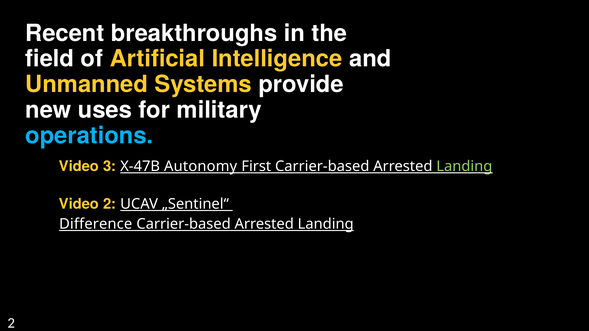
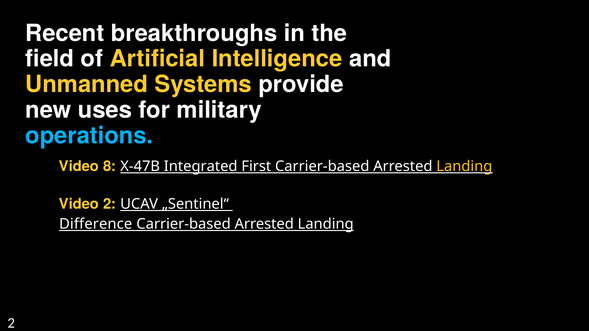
3: 3 -> 8
Autonomy: Autonomy -> Integrated
Landing at (464, 166) colour: light green -> yellow
